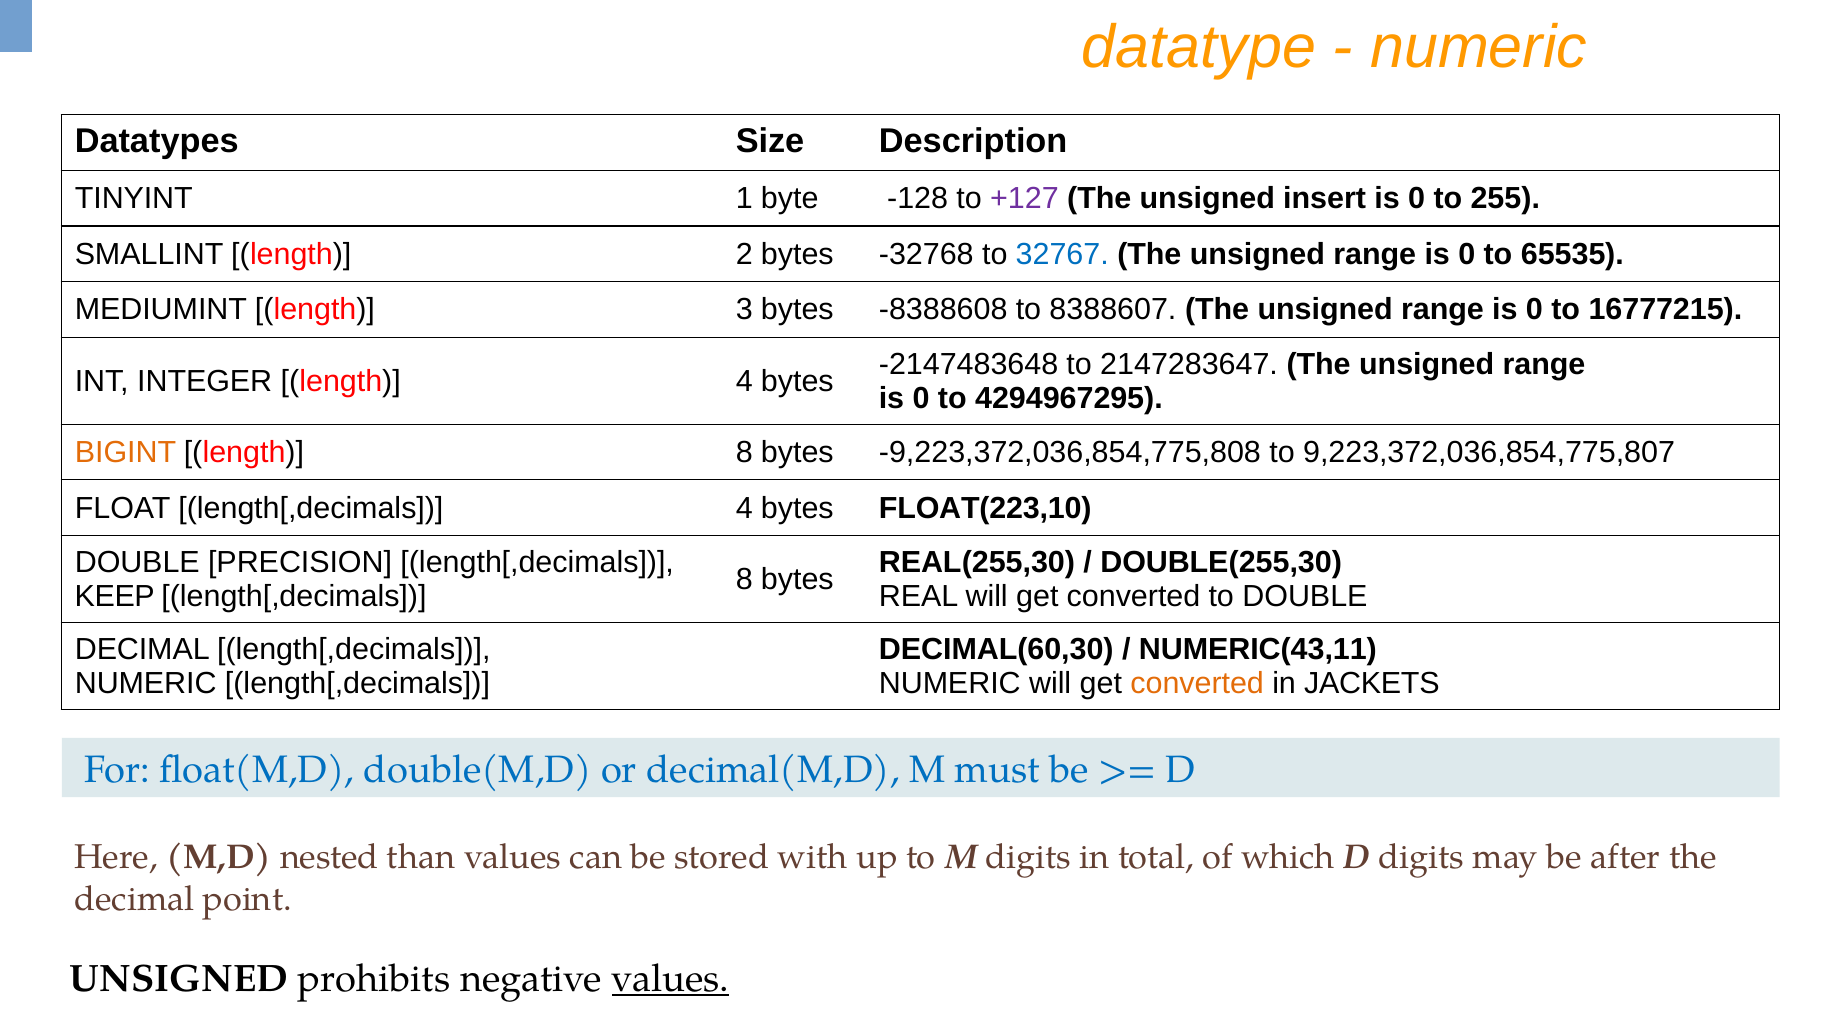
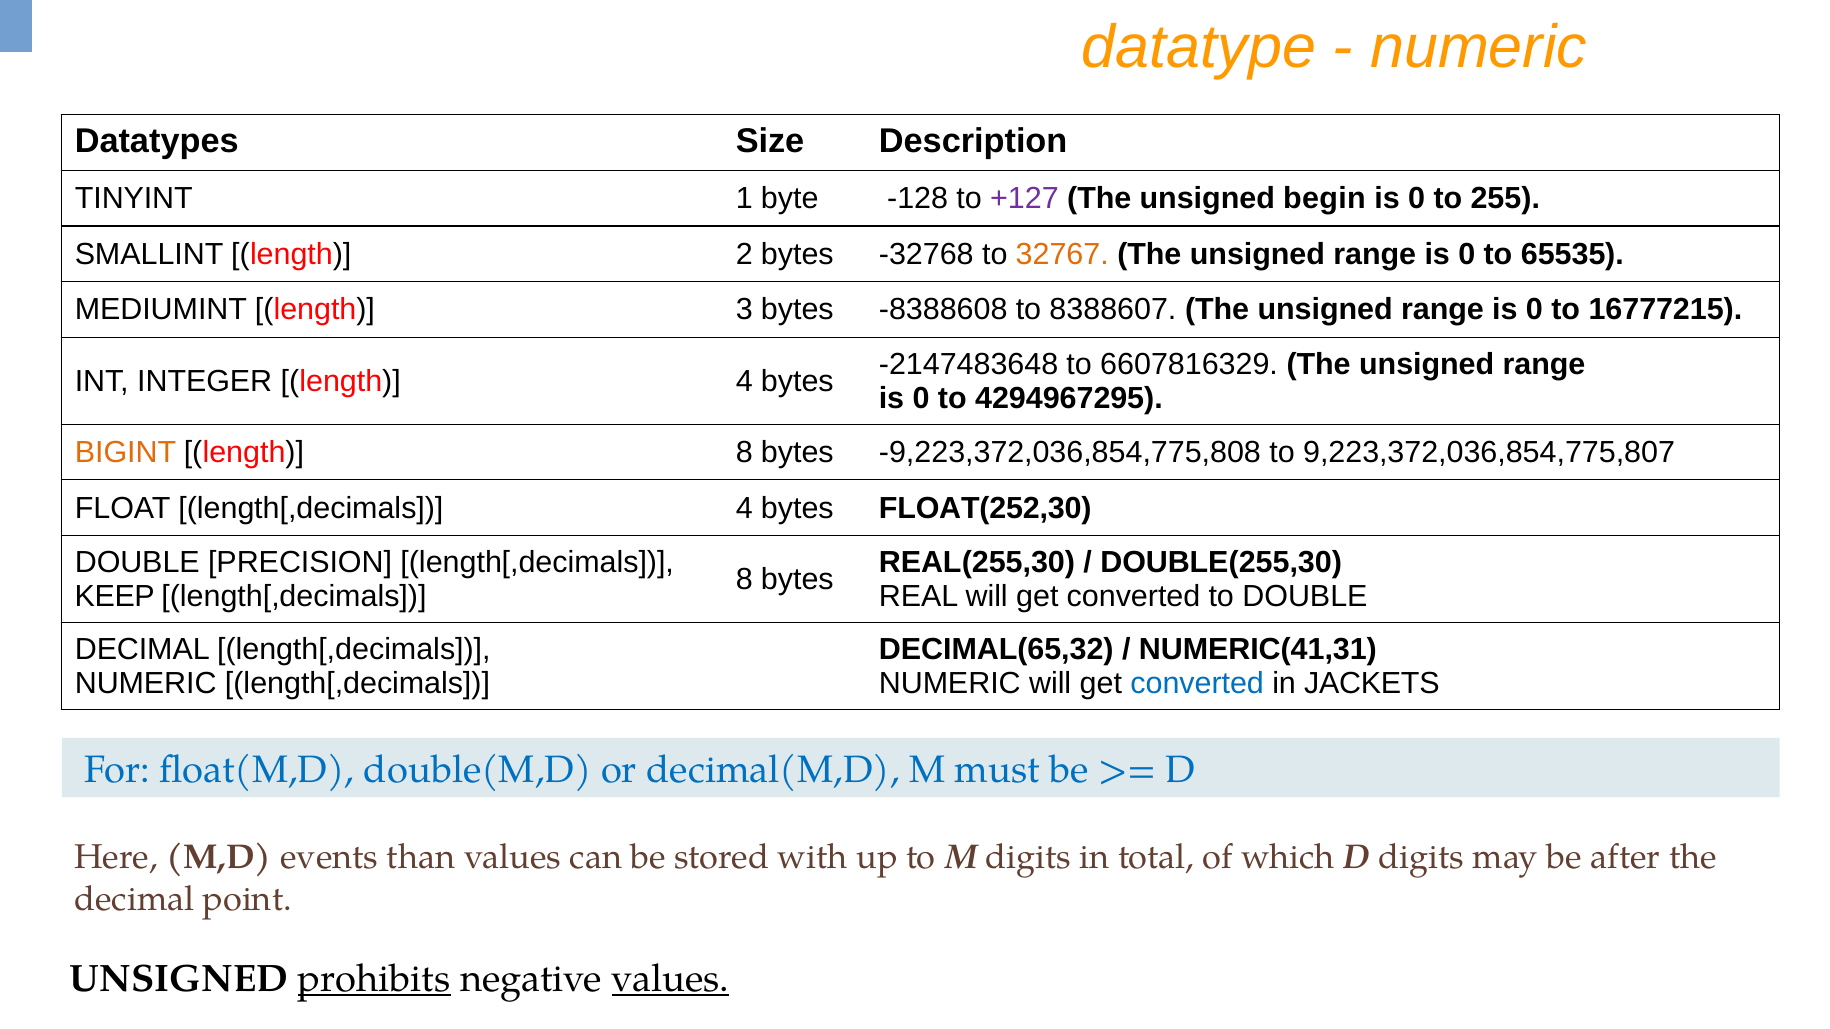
insert: insert -> begin
32767 colour: blue -> orange
2147283647: 2147283647 -> 6607816329
FLOAT(223,10: FLOAT(223,10 -> FLOAT(252,30
DECIMAL(60,30: DECIMAL(60,30 -> DECIMAL(65,32
NUMERIC(43,11: NUMERIC(43,11 -> NUMERIC(41,31
converted at (1197, 683) colour: orange -> blue
nested: nested -> events
prohibits underline: none -> present
